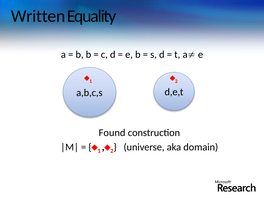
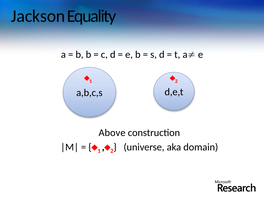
Written: Written -> Jackson
Found: Found -> Above
